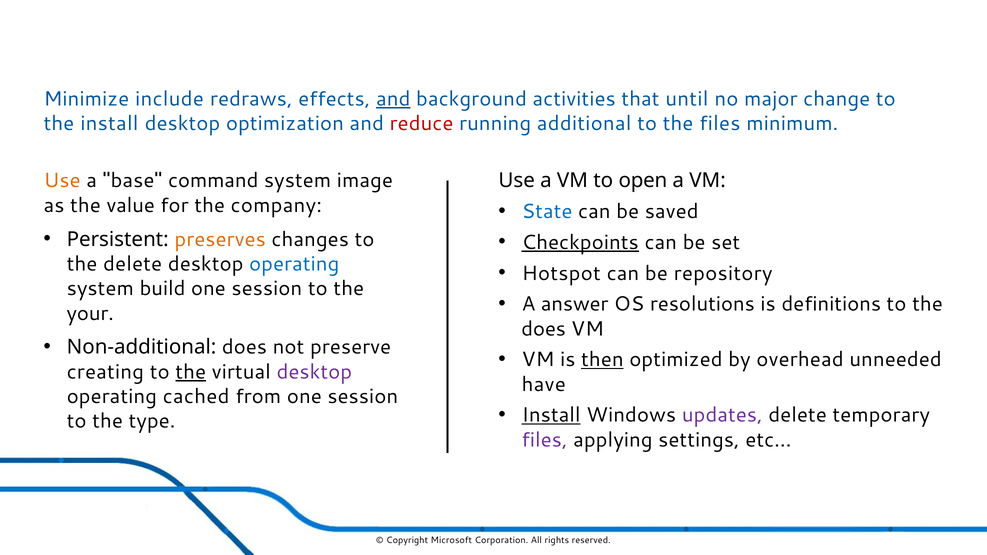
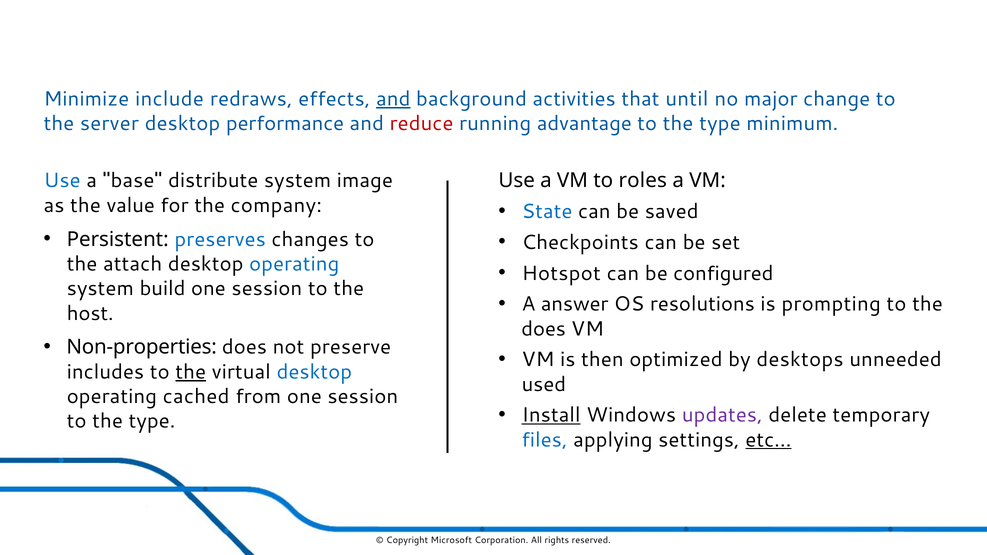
the install: install -> server
optimization: optimization -> performance
additional: additional -> advantage
files at (720, 124): files -> type
Use at (62, 181) colour: orange -> blue
command: command -> distribute
open: open -> roles
preserves colour: orange -> blue
Checkpoints underline: present -> none
the delete: delete -> attach
repository: repository -> configured
definitions: definitions -> prompting
your: your -> host
Non-additional: Non-additional -> Non-properties
then underline: present -> none
overhead: overhead -> desktops
creating: creating -> includes
desktop at (314, 372) colour: purple -> blue
have: have -> used
files at (545, 440) colour: purple -> blue
etc underline: none -> present
